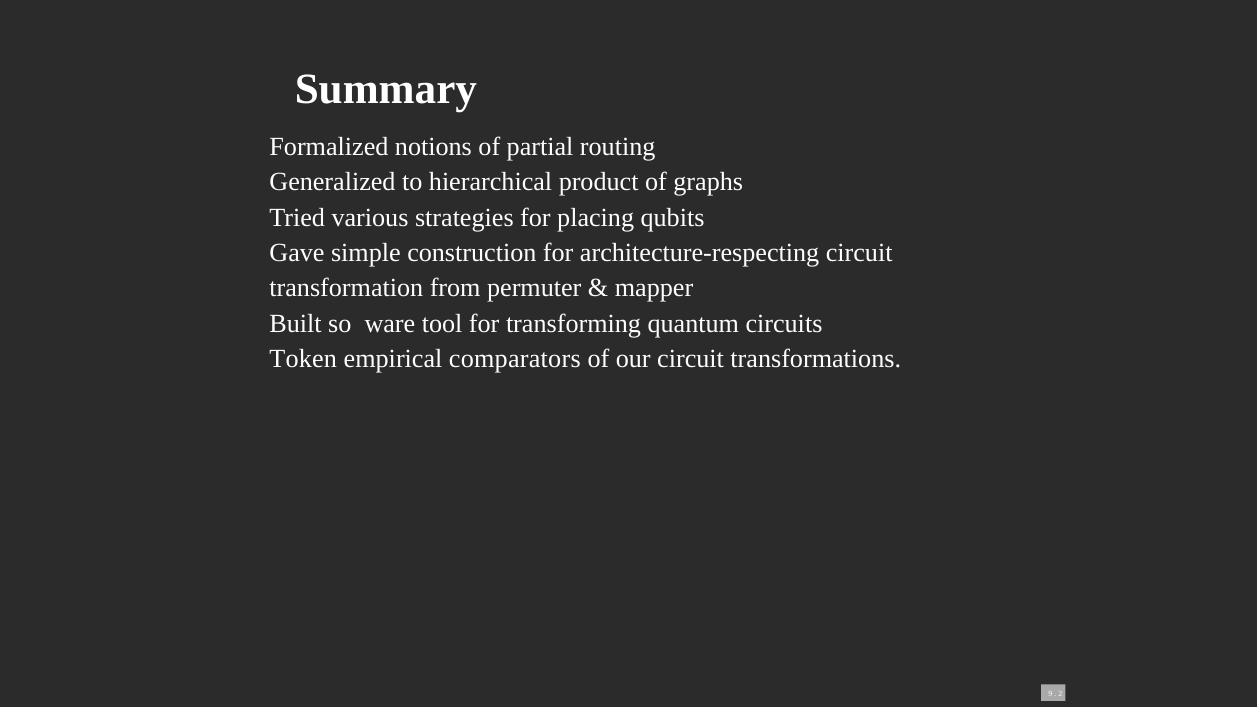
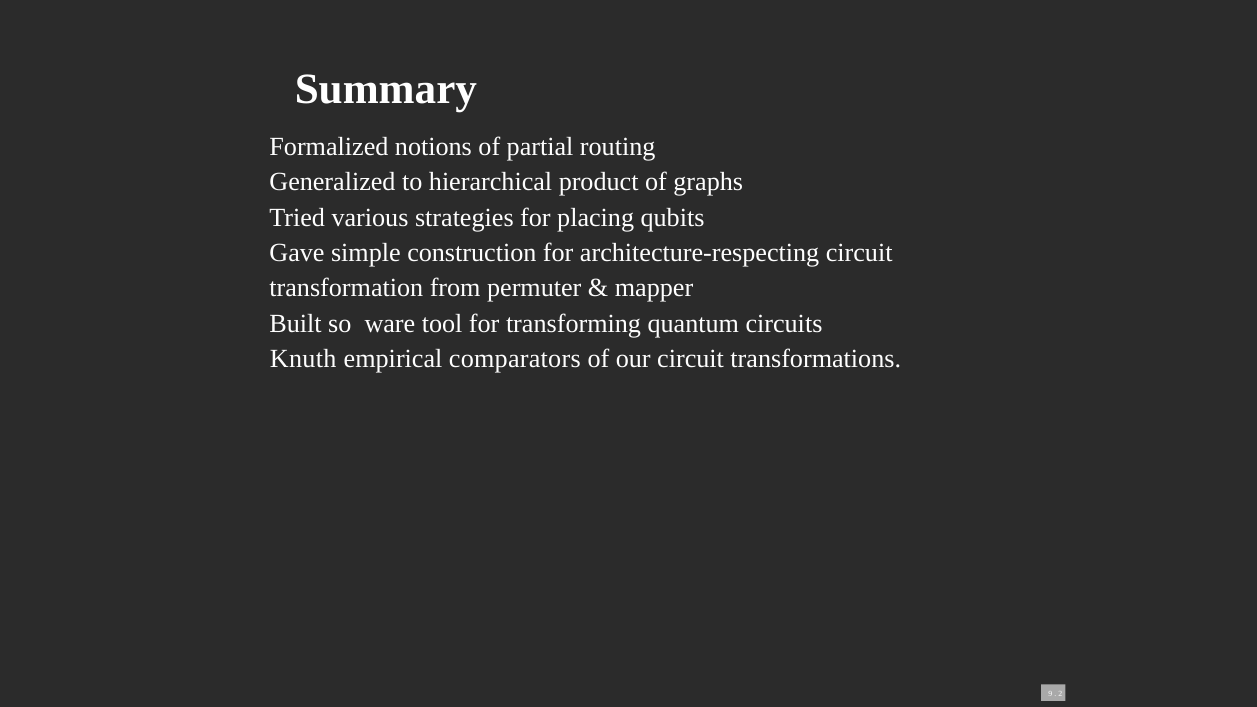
Token: Token -> Knuth
